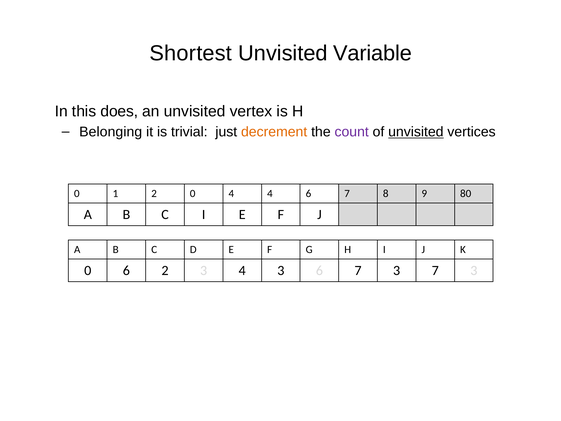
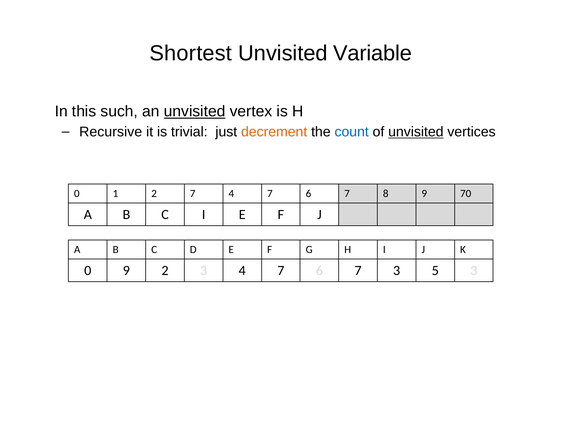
does: does -> such
unvisited at (195, 111) underline: none -> present
Belonging: Belonging -> Recursive
count colour: purple -> blue
2 0: 0 -> 7
4 at (270, 193): 4 -> 7
80: 80 -> 70
0 6: 6 -> 9
3 4 3: 3 -> 7
3 7: 7 -> 5
